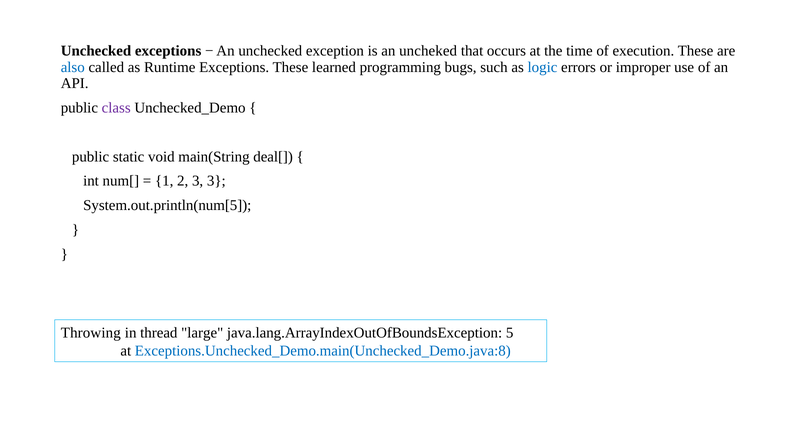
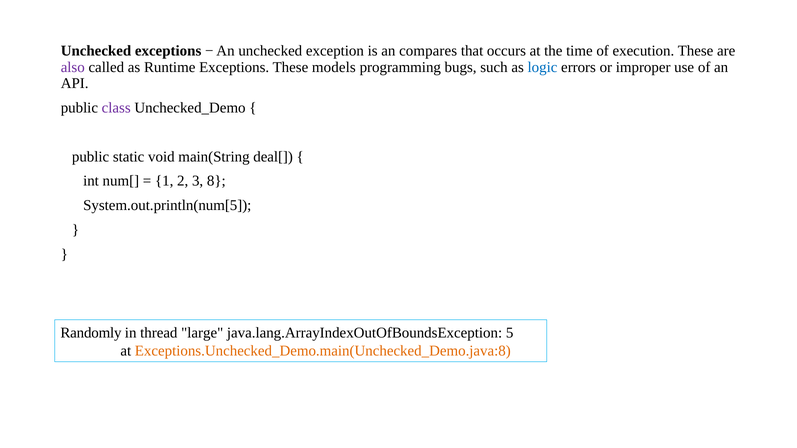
uncheked: uncheked -> compares
also colour: blue -> purple
learned: learned -> models
3 3: 3 -> 8
Throwing: Throwing -> Randomly
Exceptions.Unchecked_Demo.main(Unchecked_Demo.java:8 colour: blue -> orange
